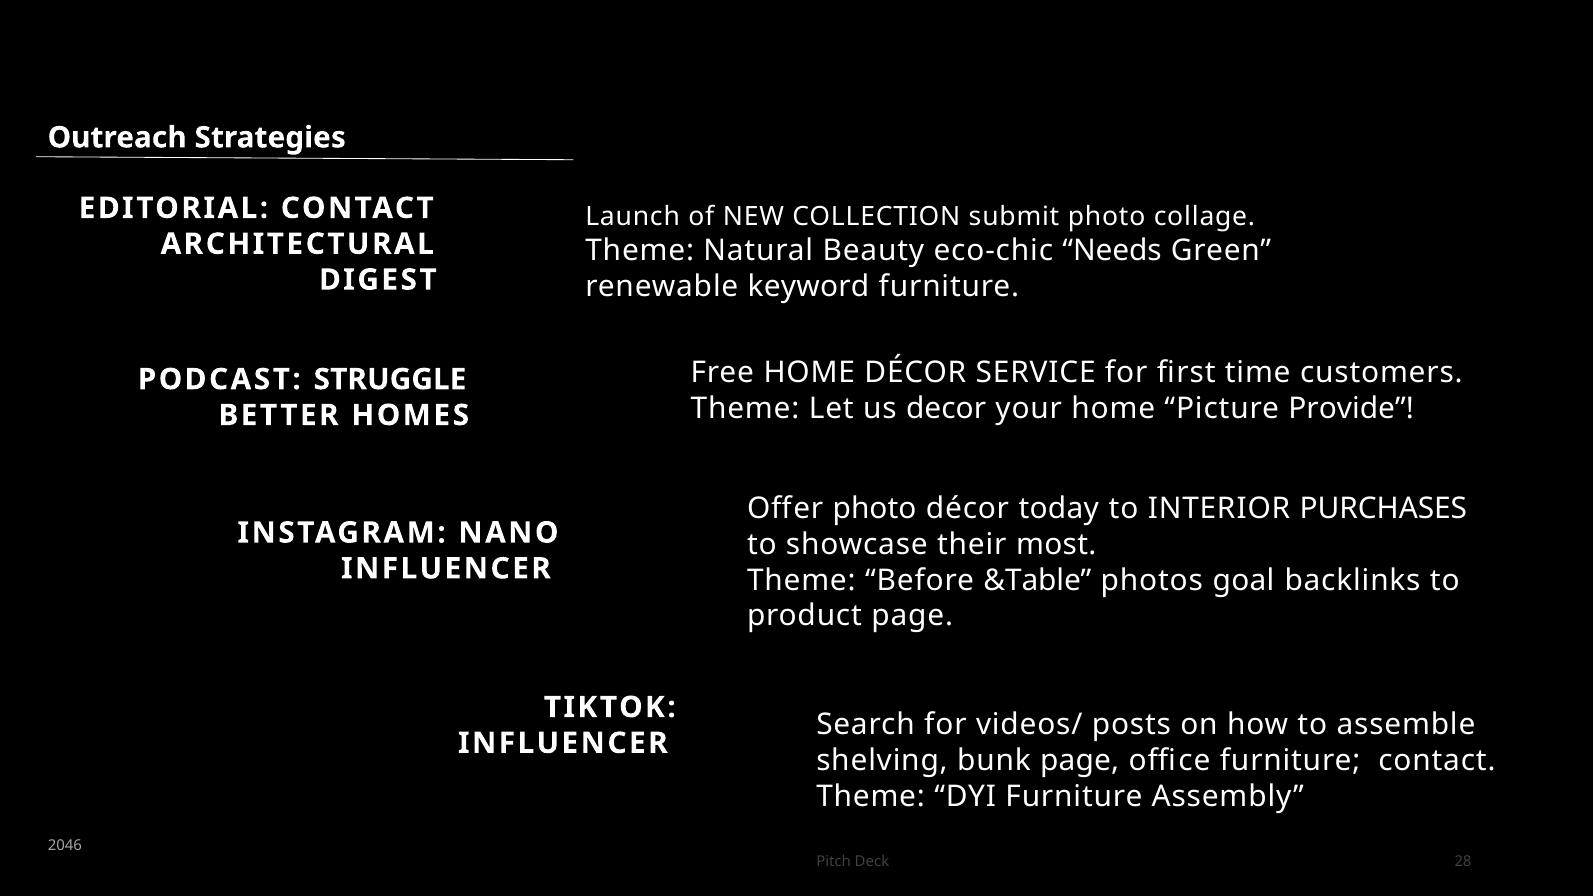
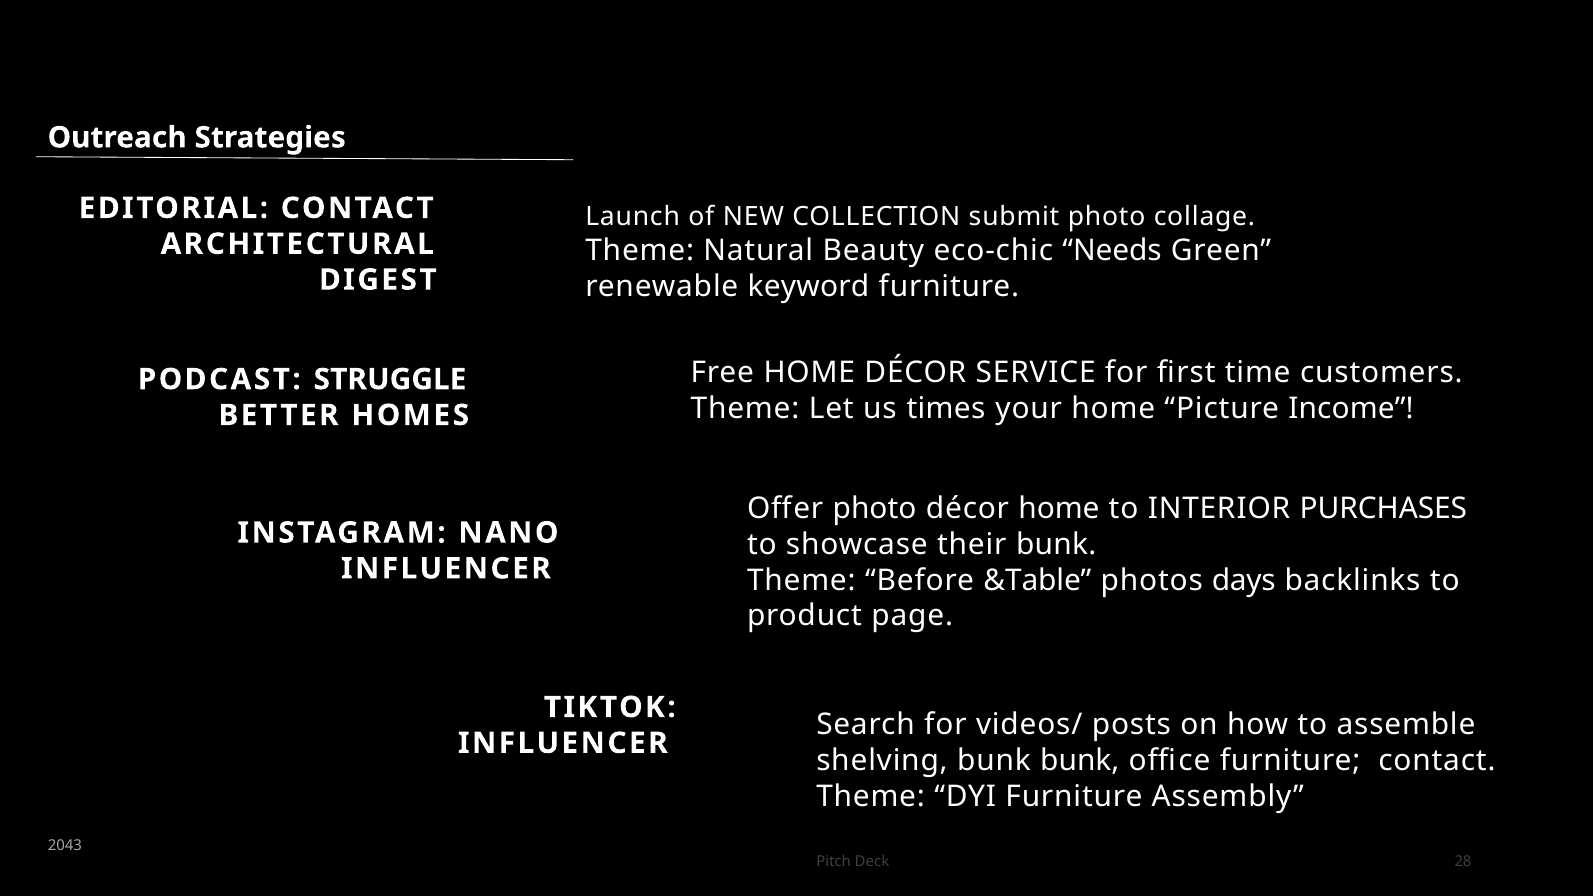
decor: decor -> times
Provide: Provide -> Income
décor today: today -> home
their most: most -> bunk
goal: goal -> days
bunk page: page -> bunk
2046: 2046 -> 2043
